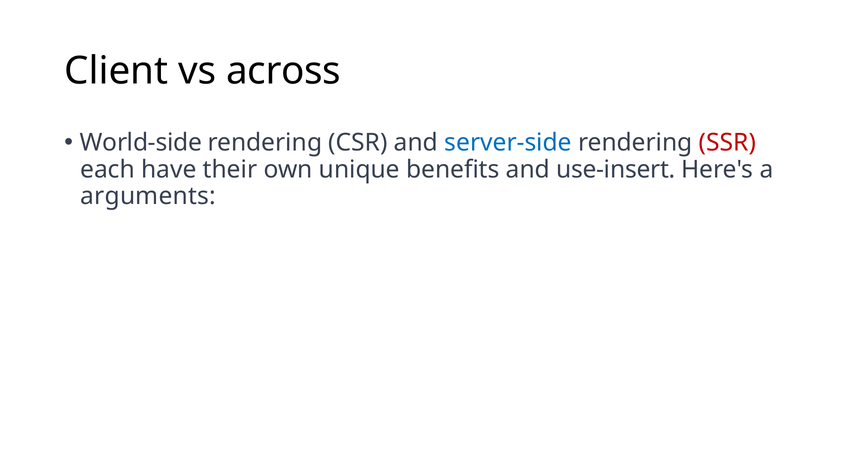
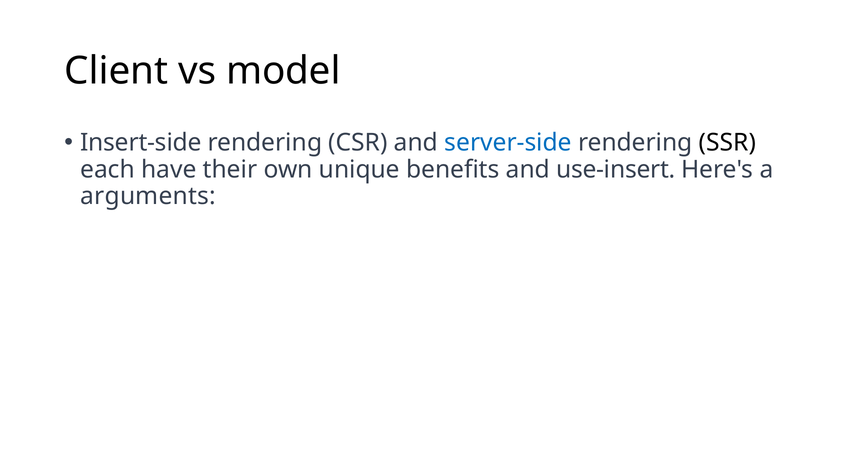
across: across -> model
World-side: World-side -> Insert-side
SSR colour: red -> black
